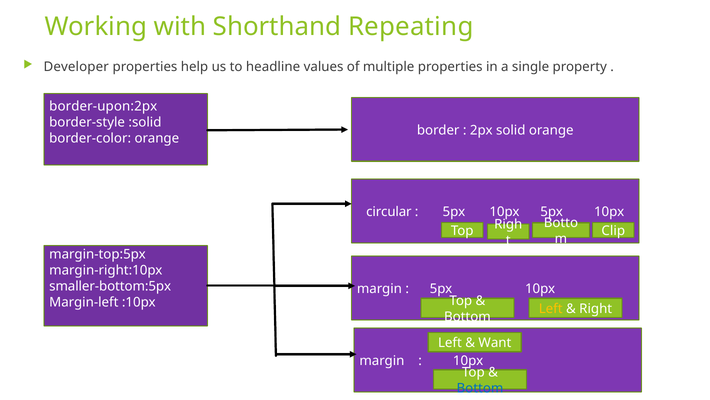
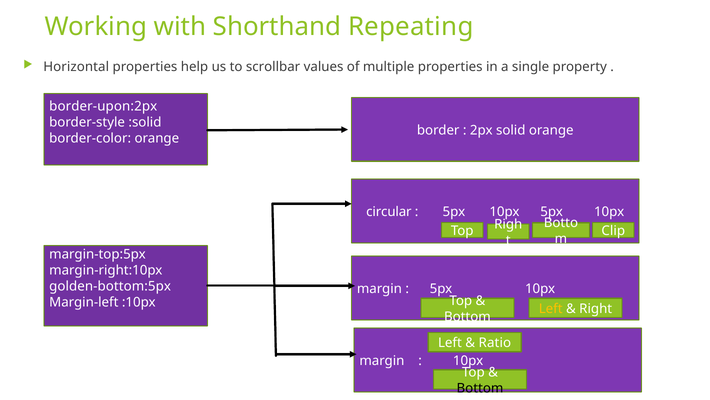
Developer: Developer -> Horizontal
headline: headline -> scrollbar
smaller-bottom:5px: smaller-bottom:5px -> golden-bottom:5px
Want: Want -> Ratio
Bottom at (480, 388) colour: blue -> black
